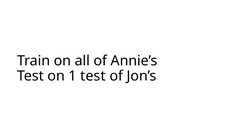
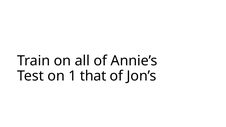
1 test: test -> that
